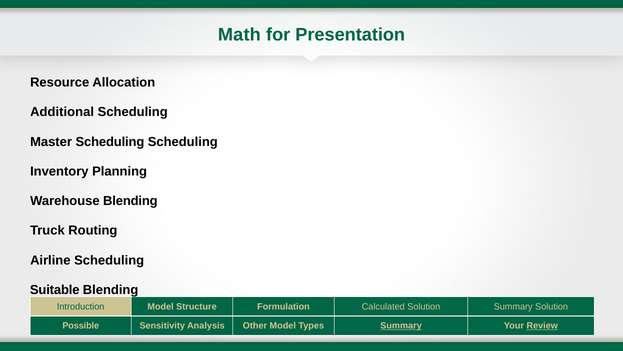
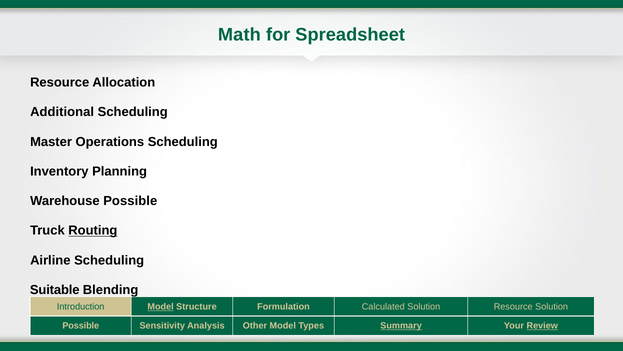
Presentation: Presentation -> Spreadsheet
Master Scheduling: Scheduling -> Operations
Warehouse Blending: Blending -> Possible
Routing underline: none -> present
Model at (161, 306) underline: none -> present
Solution Summary: Summary -> Resource
